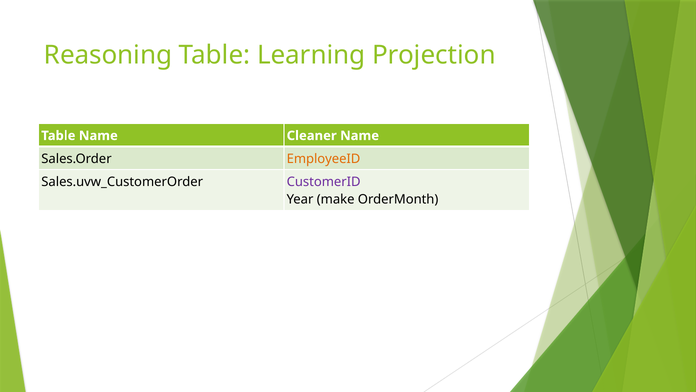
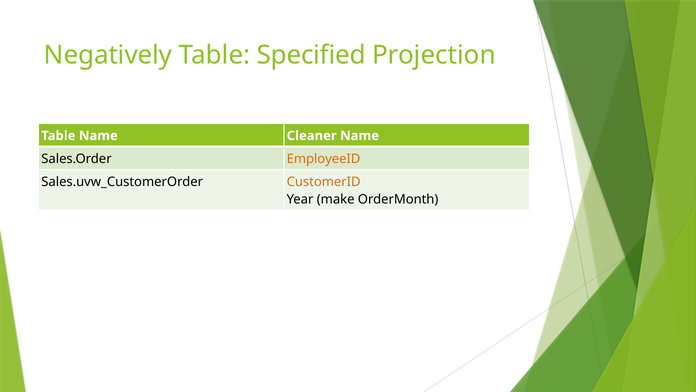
Reasoning: Reasoning -> Negatively
Learning: Learning -> Specified
CustomerID colour: purple -> orange
